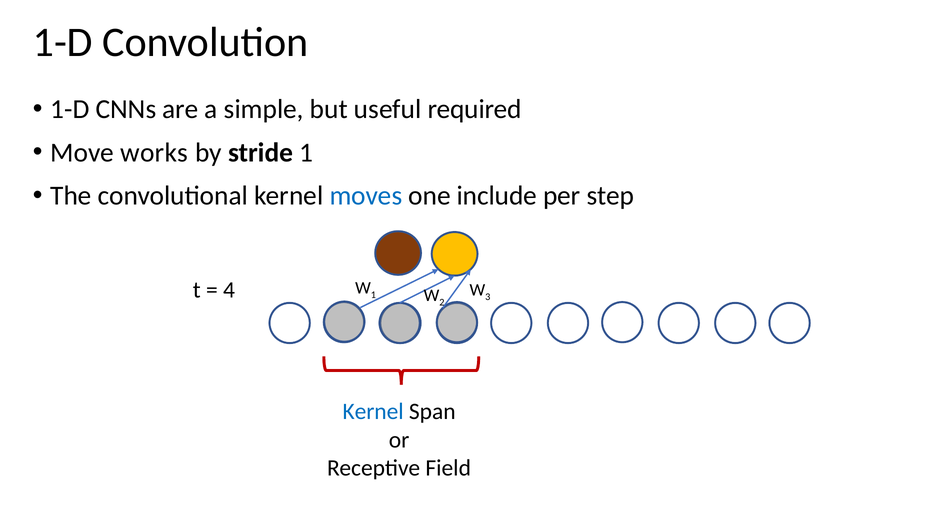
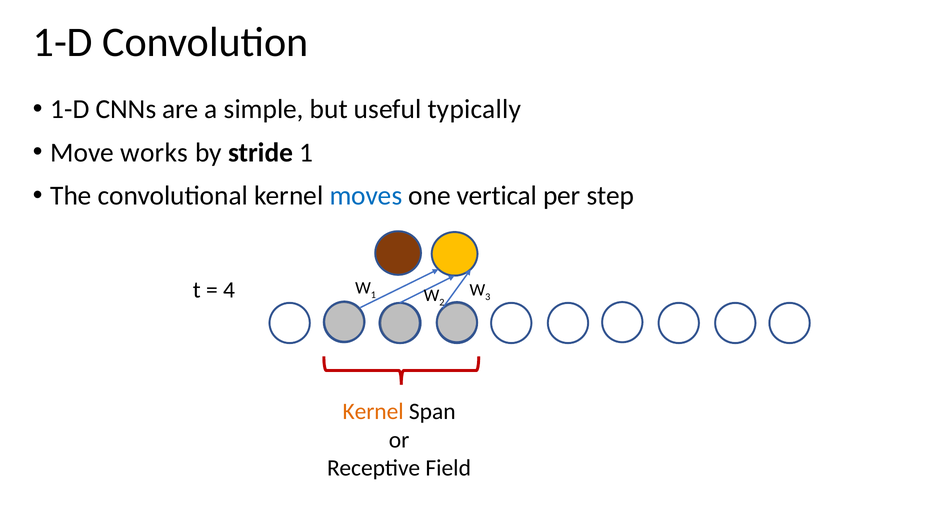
required: required -> typically
include: include -> vertical
Kernel at (373, 412) colour: blue -> orange
